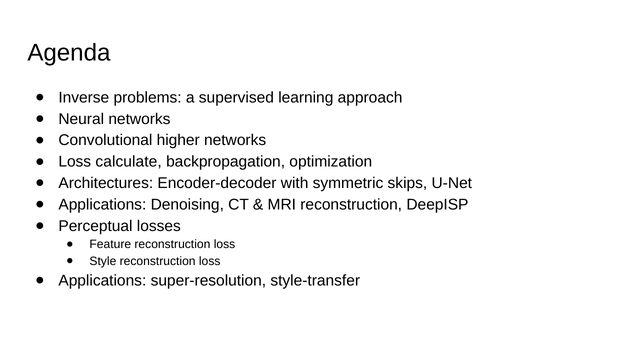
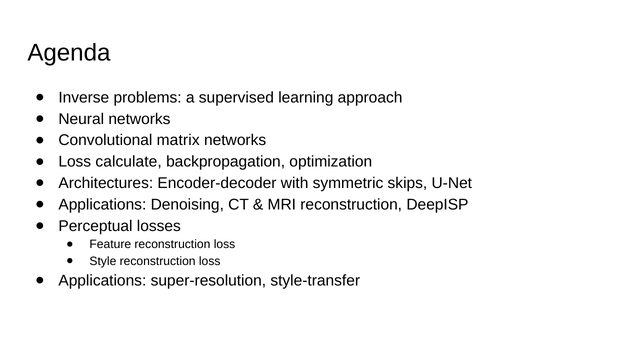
higher: higher -> matrix
